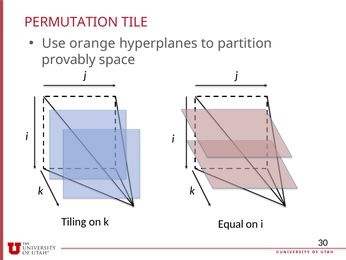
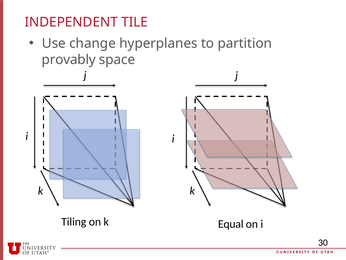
PERMUTATION: PERMUTATION -> INDEPENDENT
orange: orange -> change
